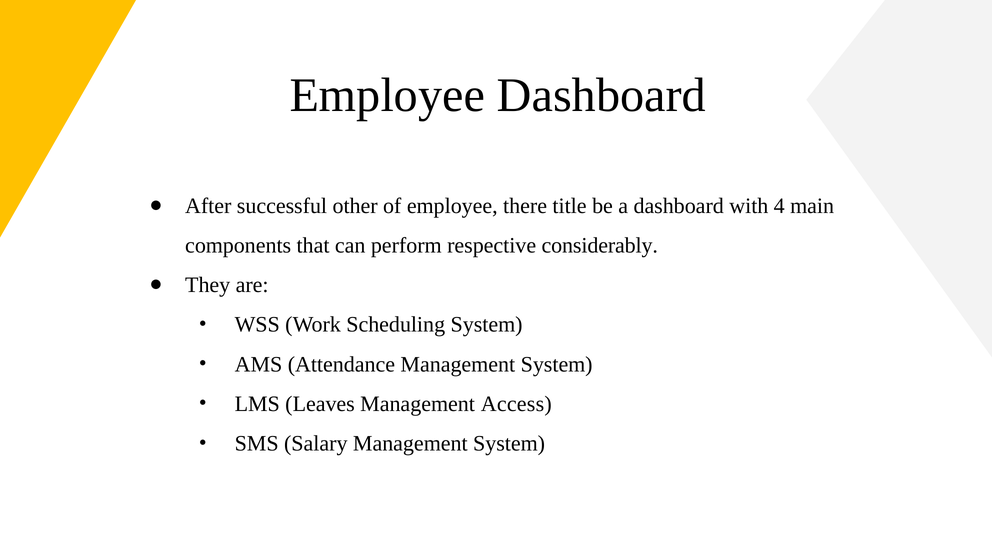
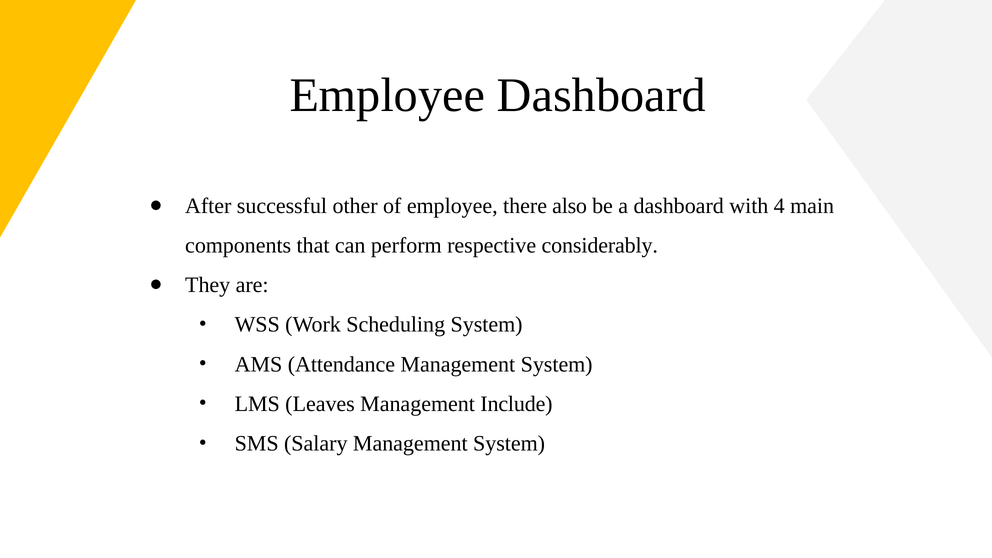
title: title -> also
Access: Access -> Include
